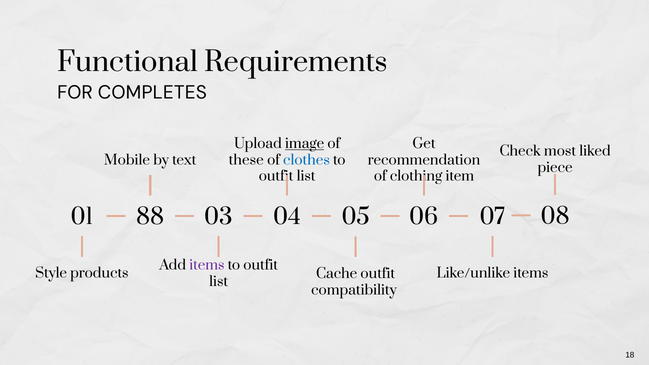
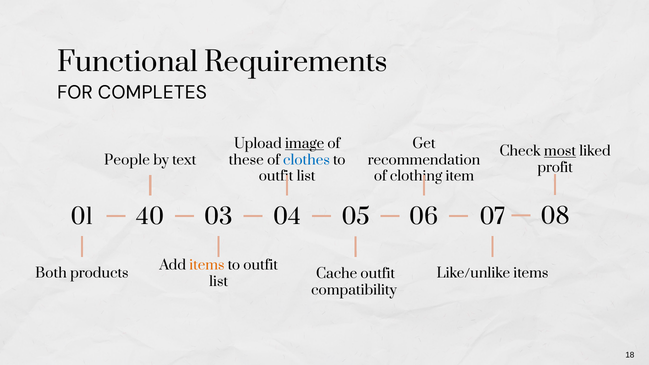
most underline: none -> present
Mobile: Mobile -> People
piece: piece -> profit
88: 88 -> 40
items at (207, 265) colour: purple -> orange
Style: Style -> Both
